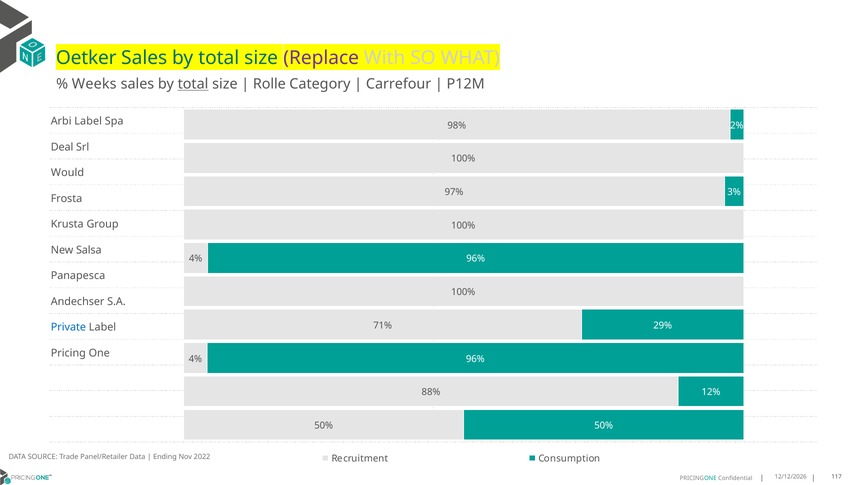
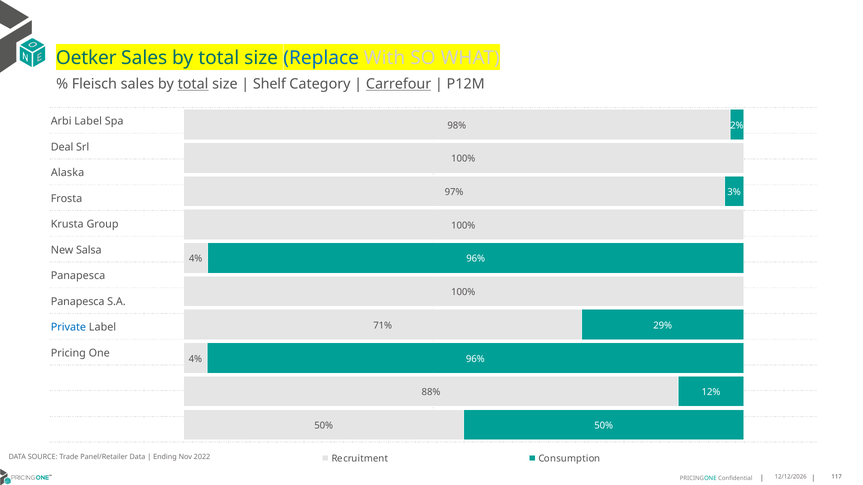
Replace colour: purple -> blue
Weeks: Weeks -> Fleisch
Rolle: Rolle -> Shelf
Carrefour underline: none -> present
Would: Would -> Alaska
Andechser at (78, 302): Andechser -> Panapesca
